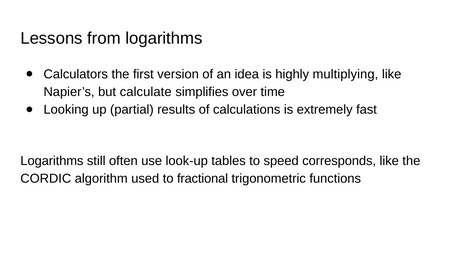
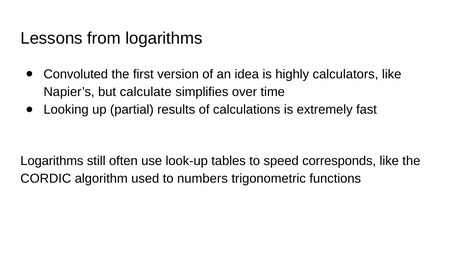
Calculators: Calculators -> Convoluted
multiplying: multiplying -> calculators
fractional: fractional -> numbers
